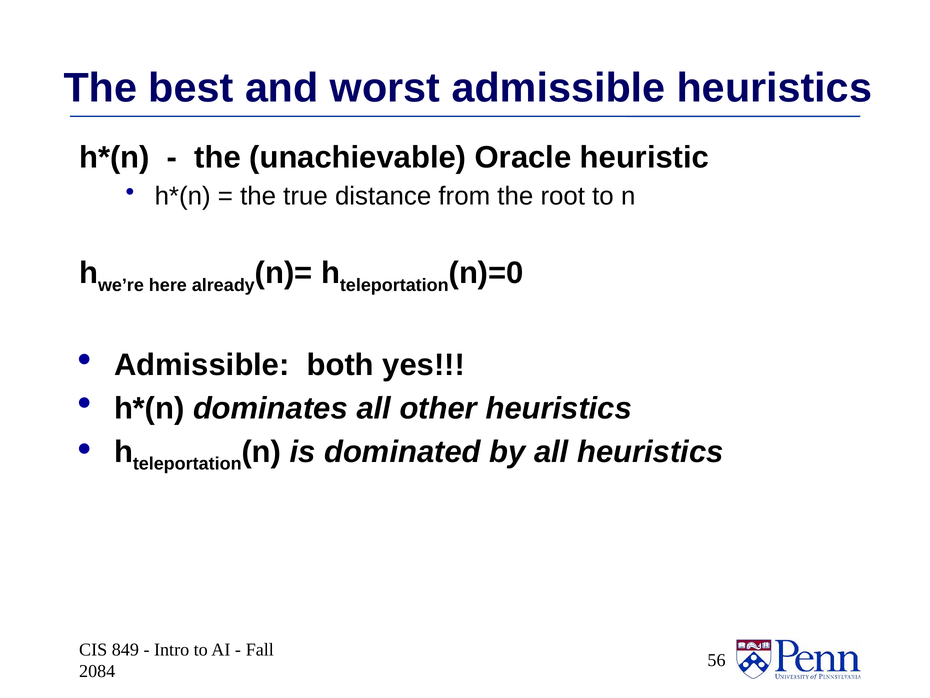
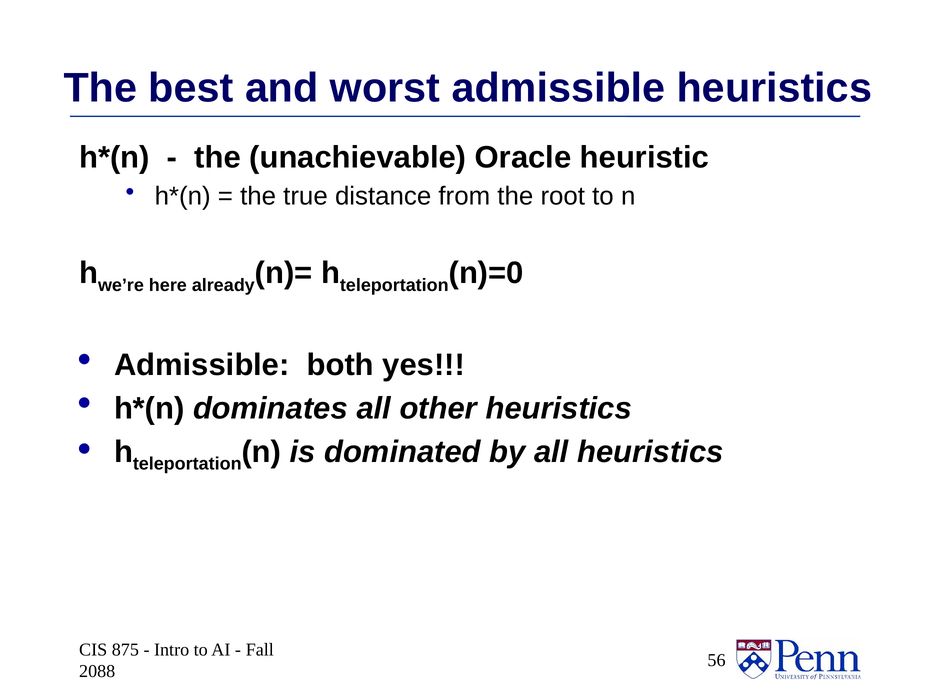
849: 849 -> 875
2084: 2084 -> 2088
